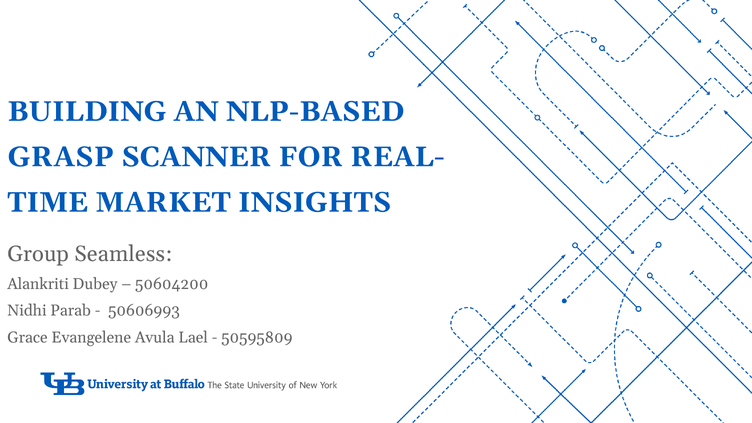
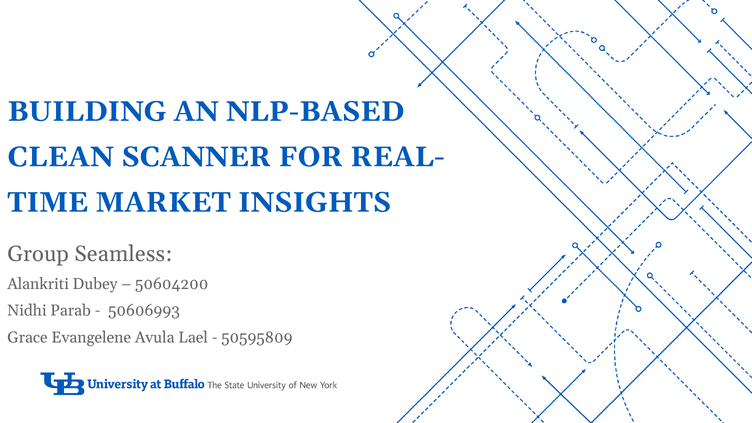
GRASP: GRASP -> CLEAN
